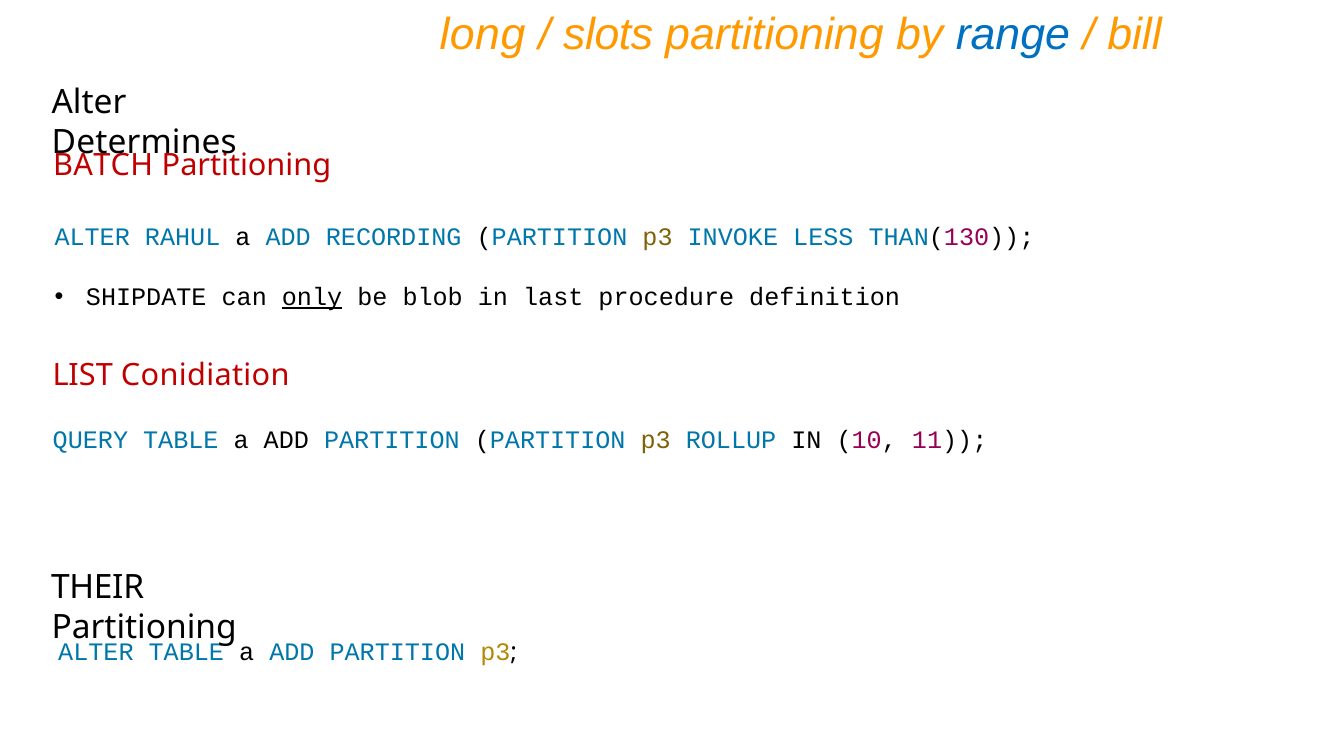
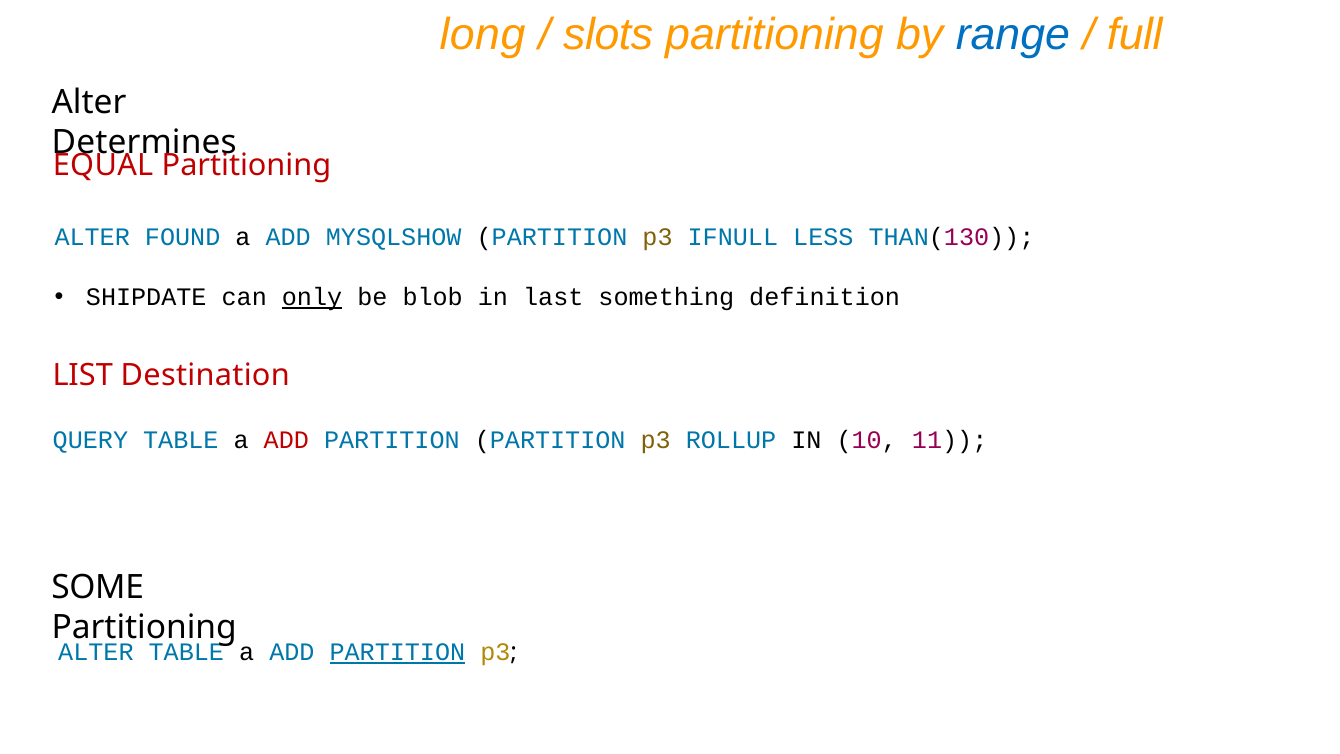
bill: bill -> full
BATCH: BATCH -> EQUAL
RAHUL: RAHUL -> FOUND
RECORDING: RECORDING -> MYSQLSHOW
INVOKE: INVOKE -> IFNULL
procedure: procedure -> something
Conidiation: Conidiation -> Destination
ADD at (286, 440) colour: black -> red
THEIR: THEIR -> SOME
PARTITION at (397, 652) underline: none -> present
